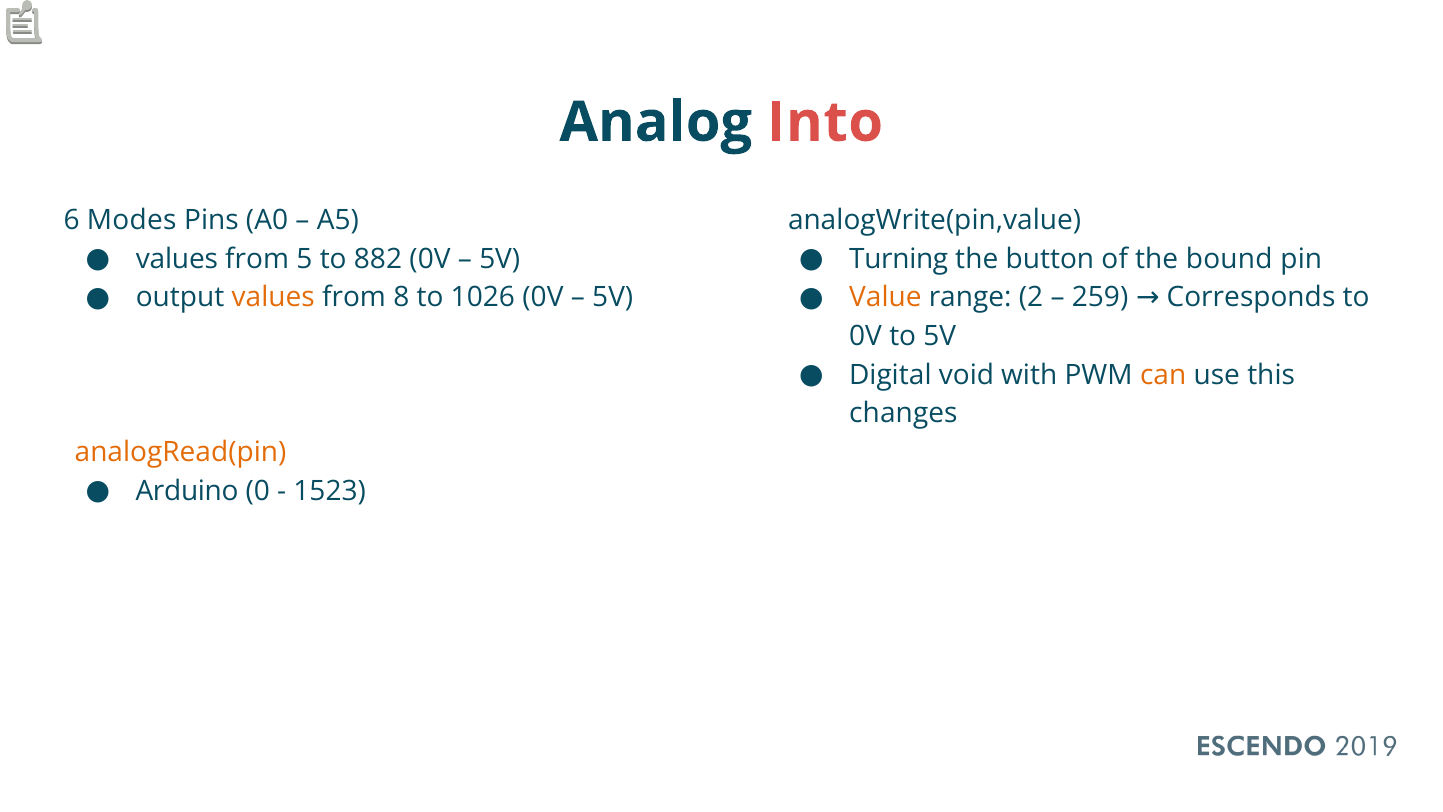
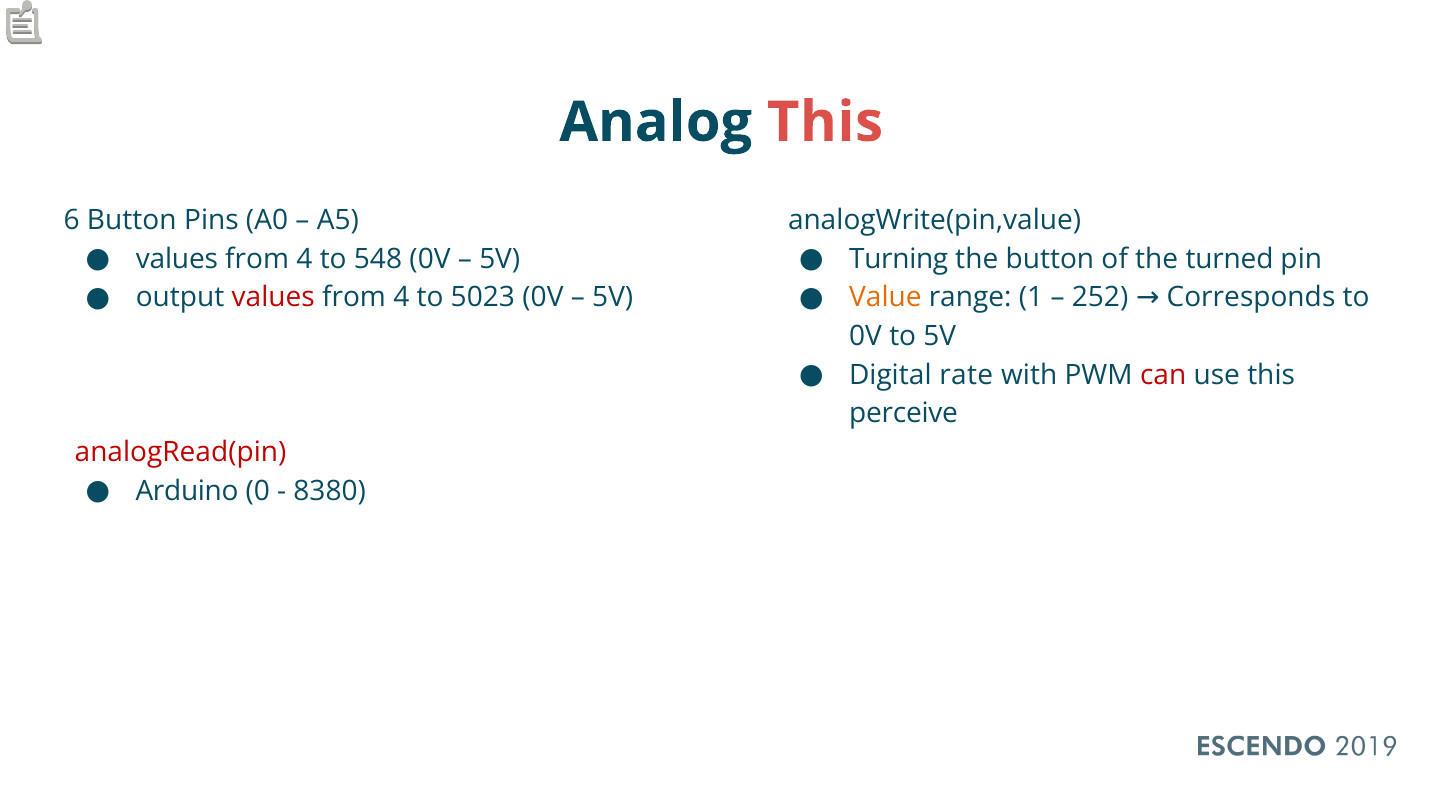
Analog Into: Into -> This
6 Modes: Modes -> Button
5 at (304, 259): 5 -> 4
882: 882 -> 548
bound: bound -> turned
values at (273, 297) colour: orange -> red
8 at (401, 297): 8 -> 4
1026: 1026 -> 5023
2: 2 -> 1
259: 259 -> 252
void: void -> rate
can colour: orange -> red
changes: changes -> perceive
analogRead(pin colour: orange -> red
1523: 1523 -> 8380
